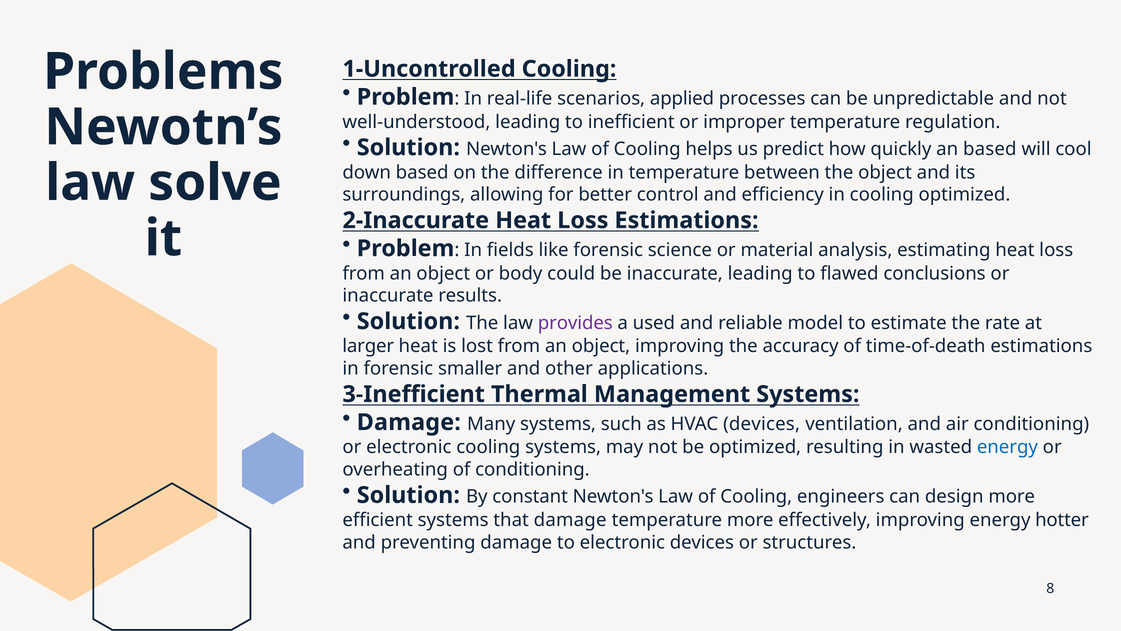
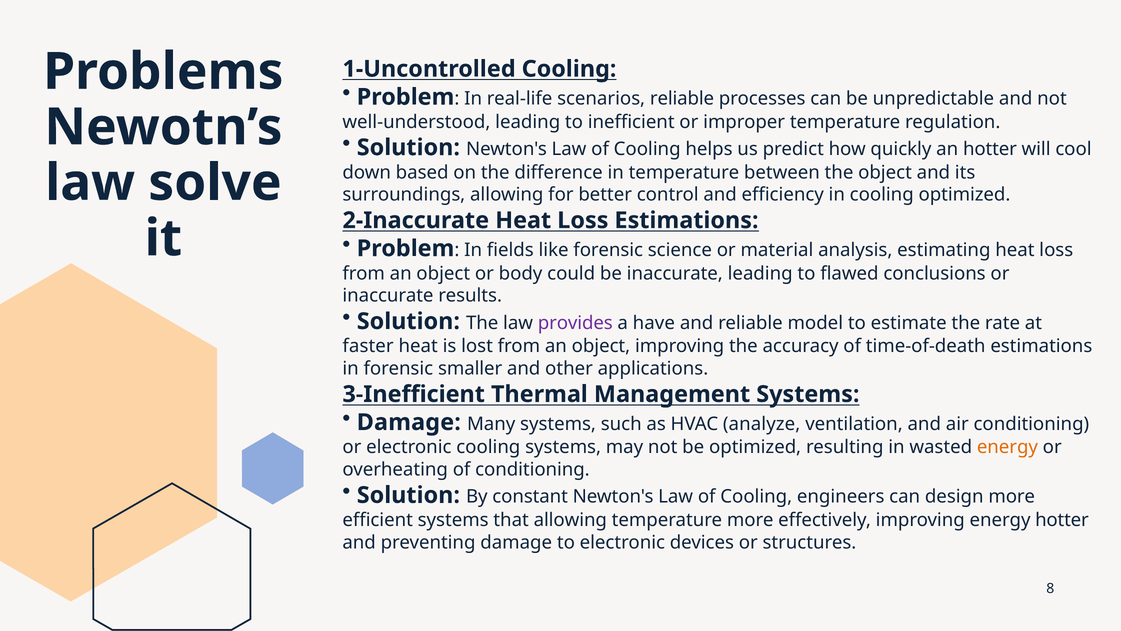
scenarios applied: applied -> reliable
an based: based -> hotter
used: used -> have
larger: larger -> faster
HVAC devices: devices -> analyze
energy at (1007, 447) colour: blue -> orange
that damage: damage -> allowing
